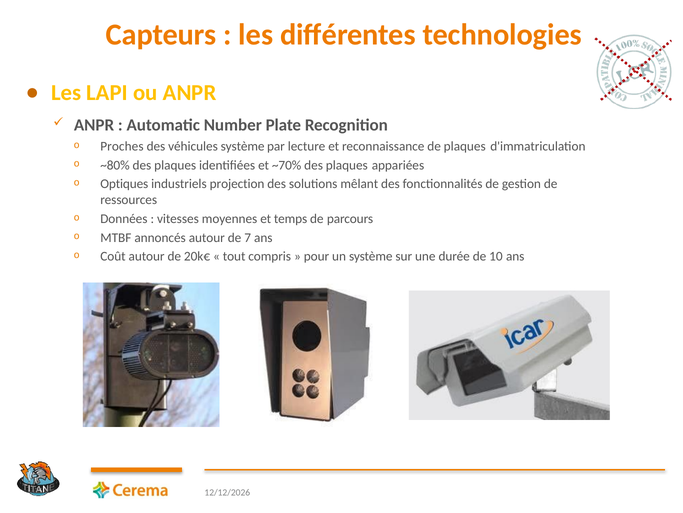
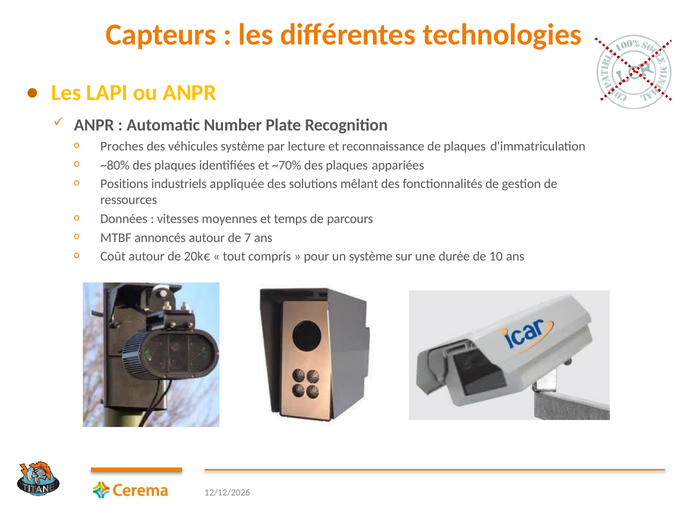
Optiques: Optiques -> Positions
projection: projection -> appliquée
